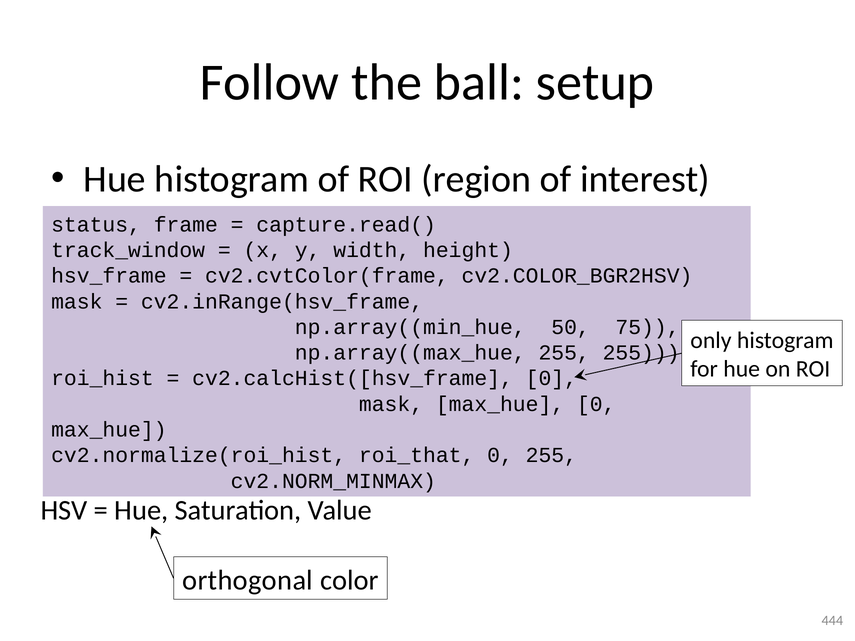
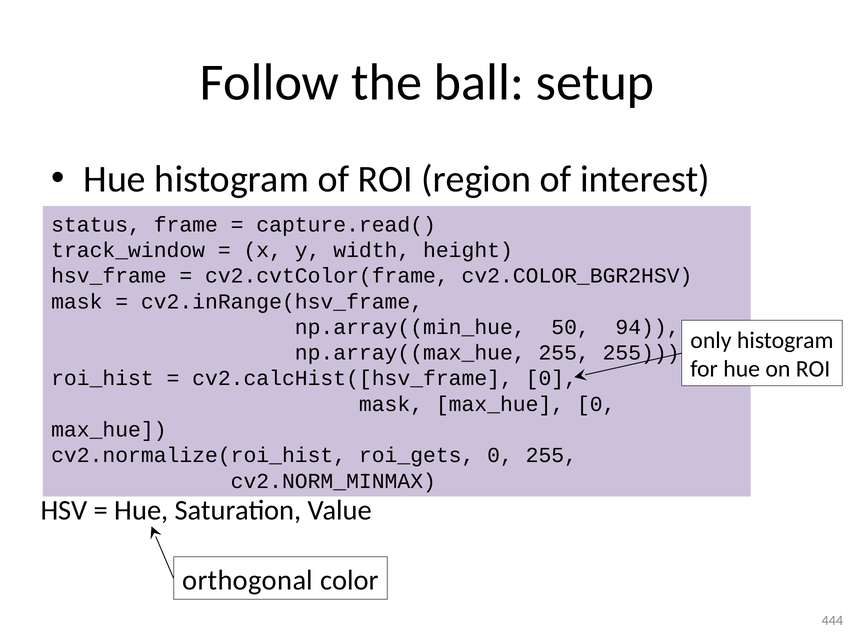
75: 75 -> 94
roi_that: roi_that -> roi_gets
